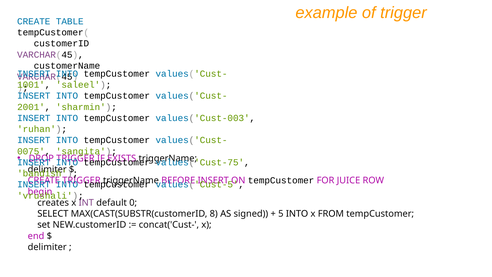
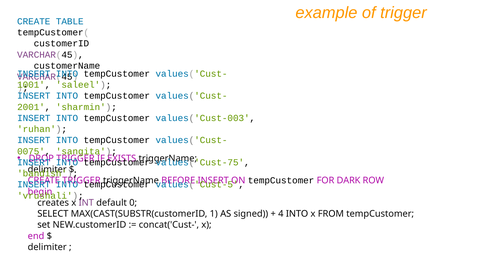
JUICE: JUICE -> DARK
8: 8 -> 1
5: 5 -> 4
